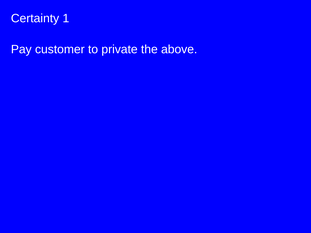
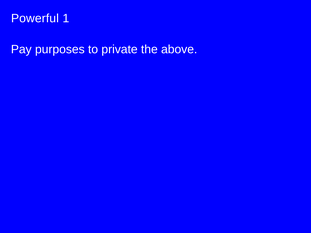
Certainty: Certainty -> Powerful
customer: customer -> purposes
